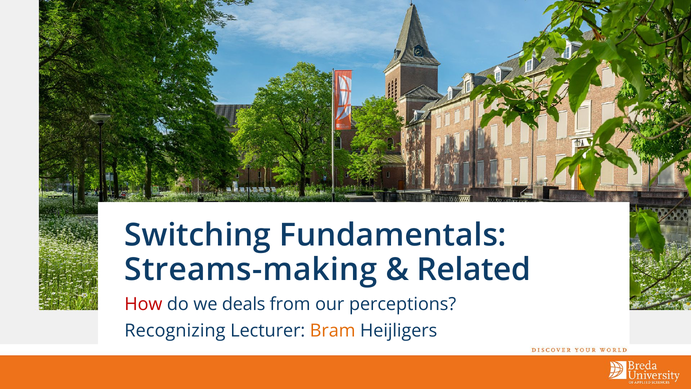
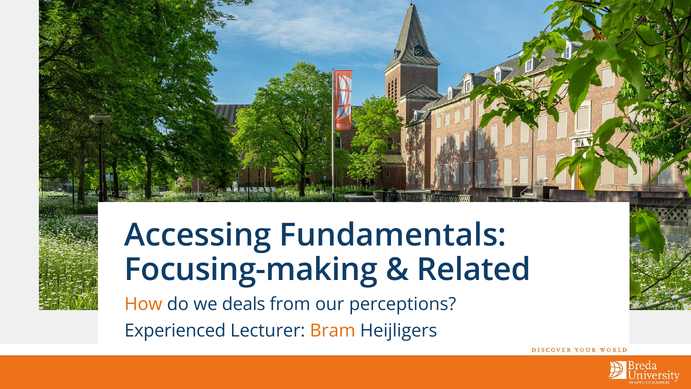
Switching: Switching -> Accessing
Streams-making: Streams-making -> Focusing-making
How colour: red -> orange
Recognizing: Recognizing -> Experienced
